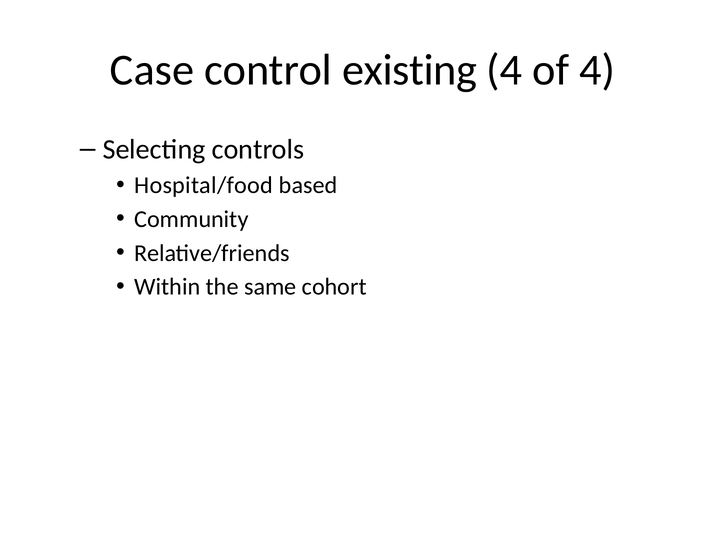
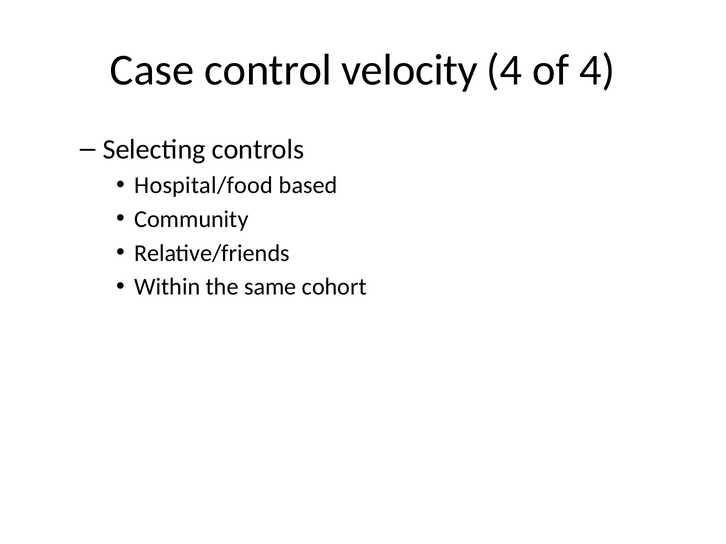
existing: existing -> velocity
